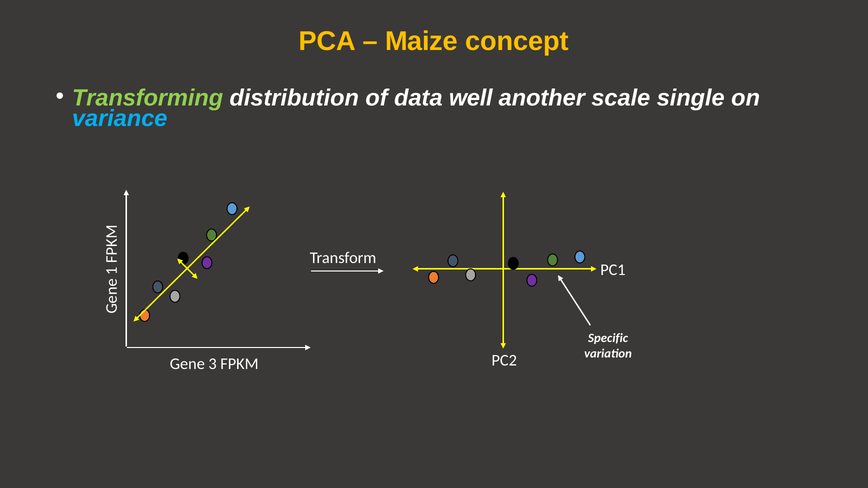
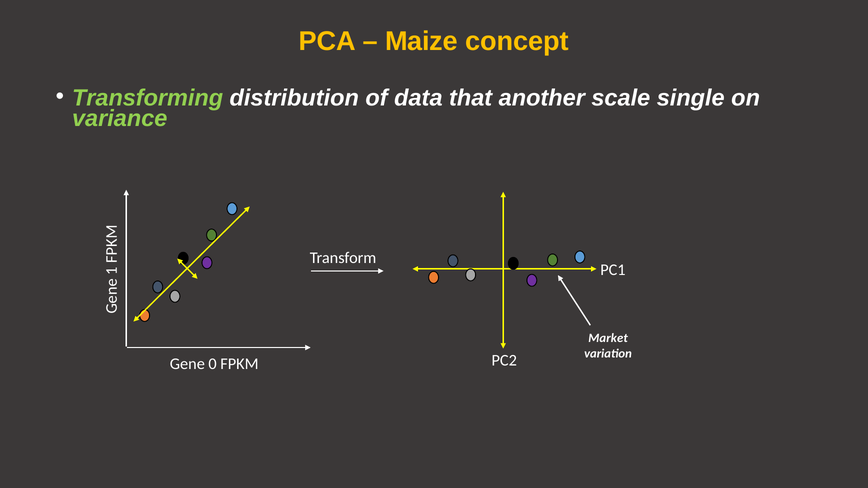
well: well -> that
variance colour: light blue -> light green
Specific: Specific -> Market
3: 3 -> 0
